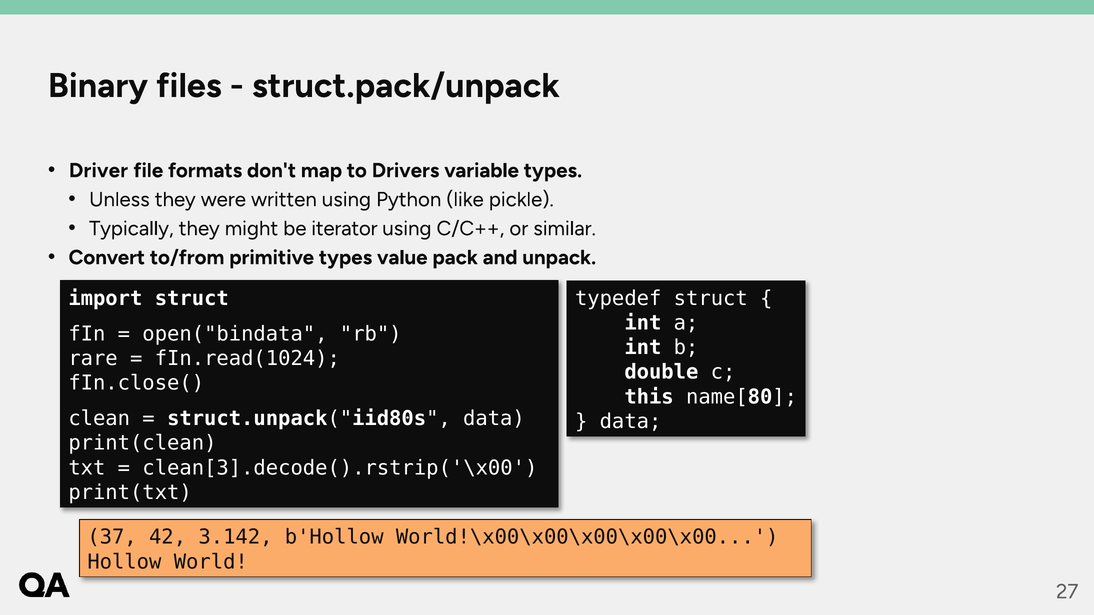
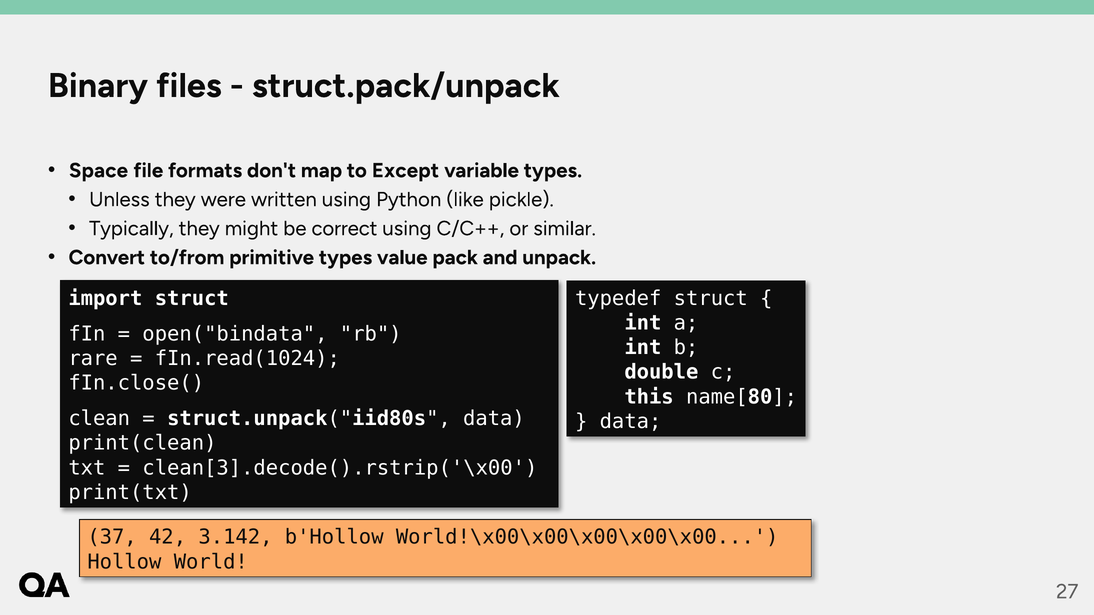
Driver: Driver -> Space
Drivers: Drivers -> Except
iterator: iterator -> correct
